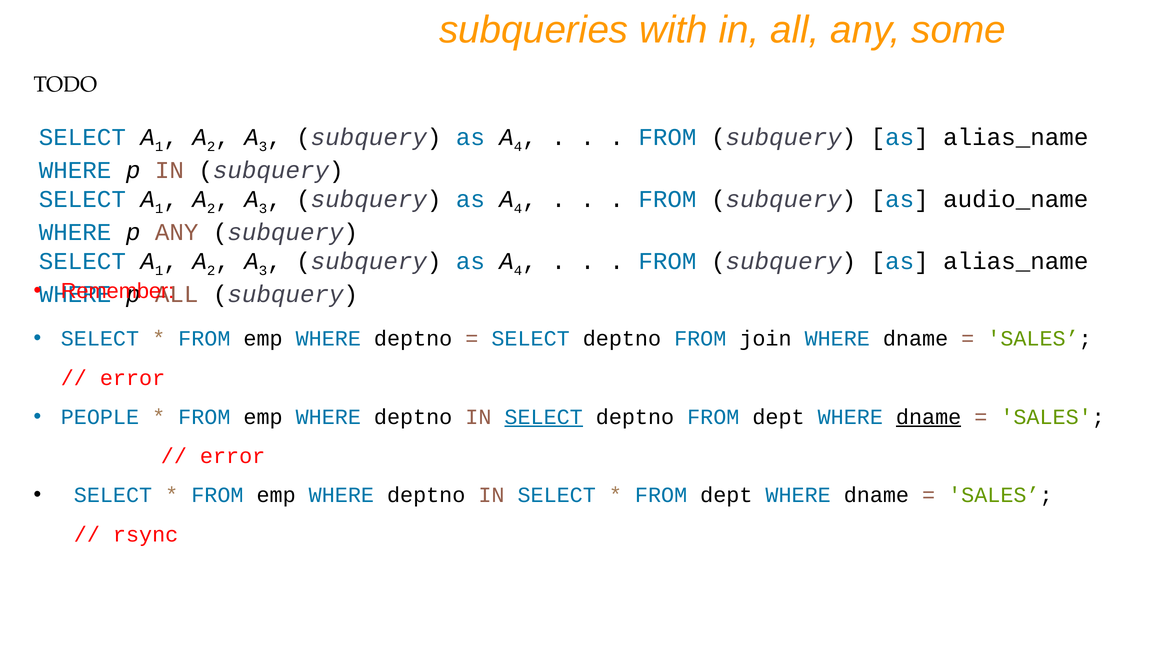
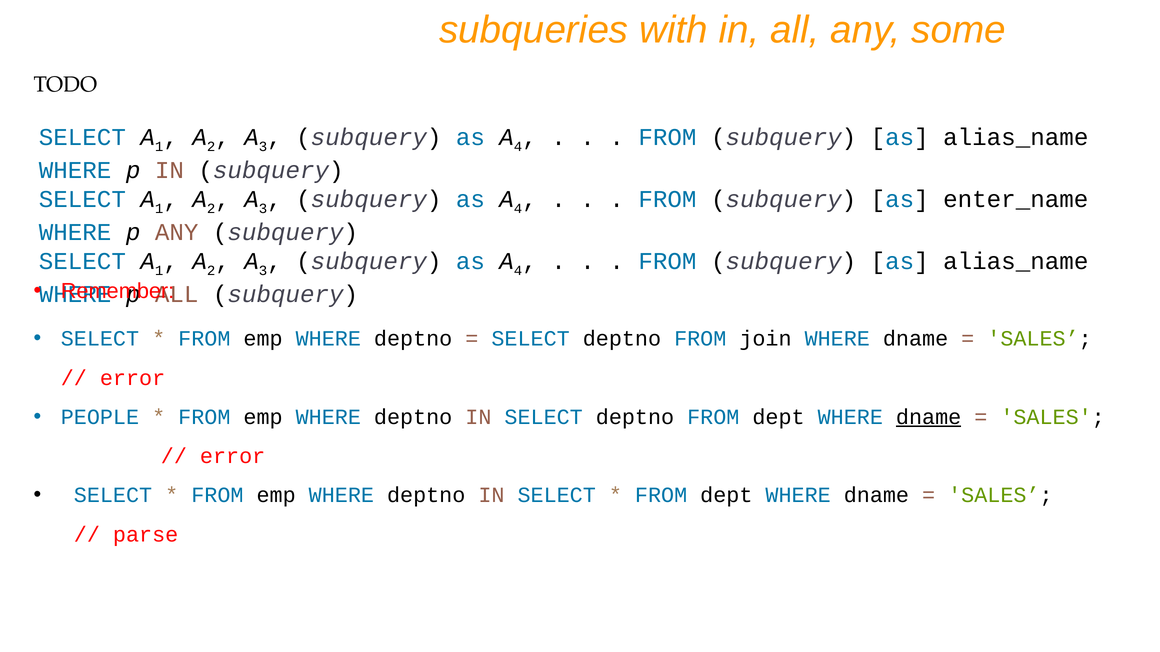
audio_name: audio_name -> enter_name
SELECT at (544, 417) underline: present -> none
rsync: rsync -> parse
